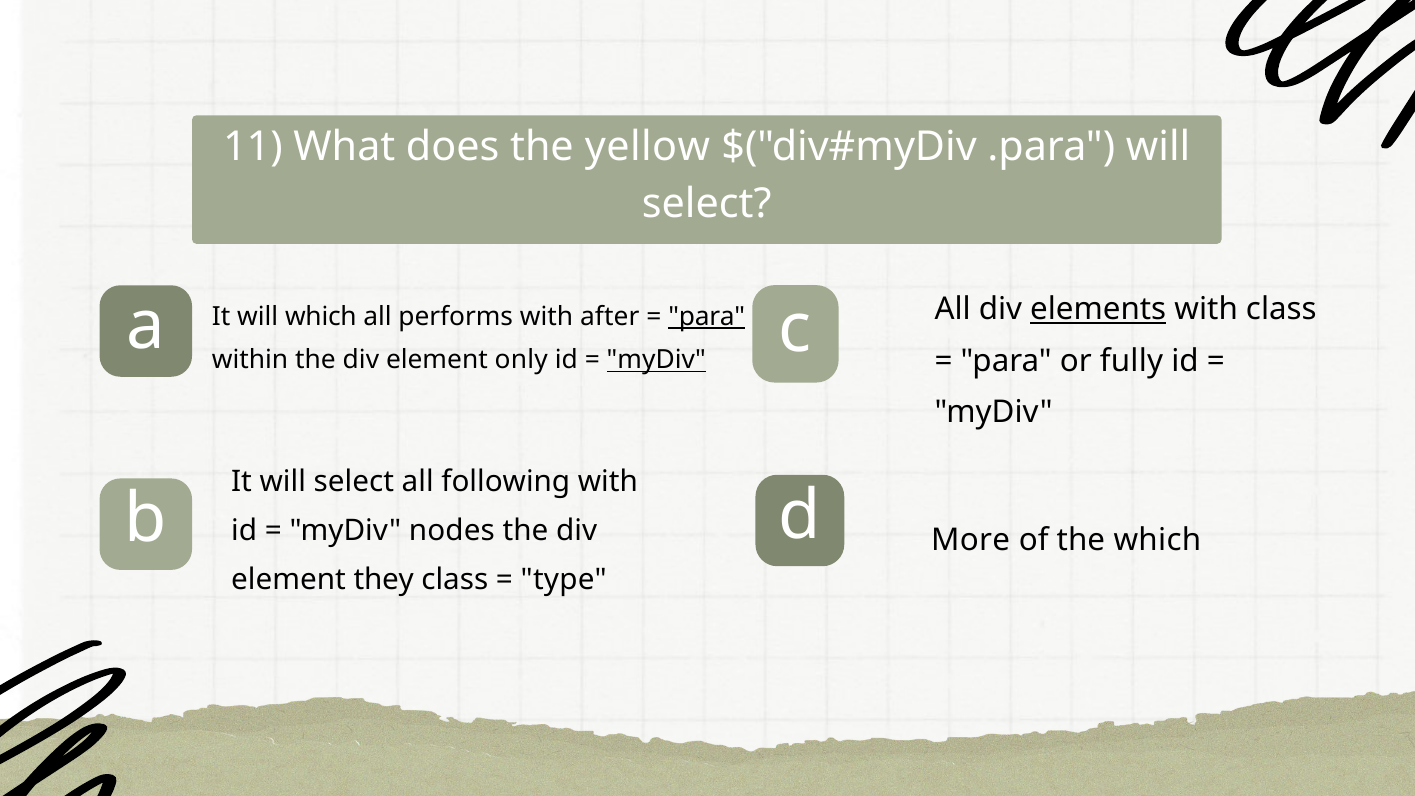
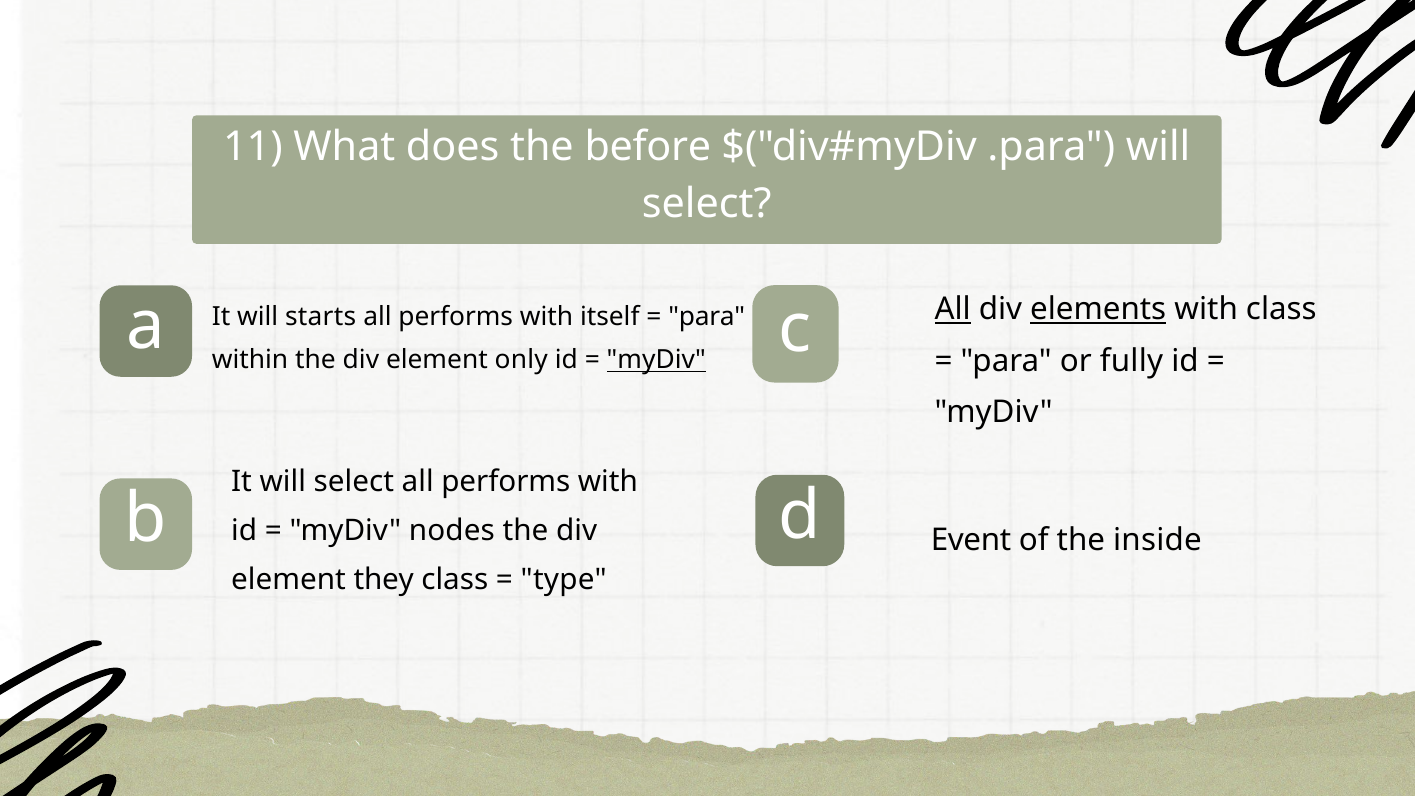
yellow: yellow -> before
All at (953, 310) underline: none -> present
will which: which -> starts
after: after -> itself
para at (707, 317) underline: present -> none
select all following: following -> performs
More: More -> Event
the which: which -> inside
